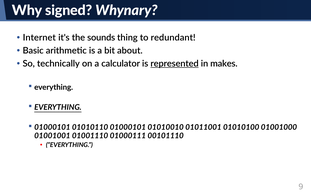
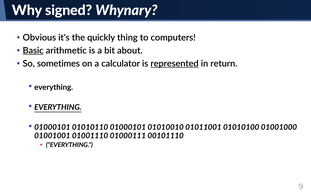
Internet: Internet -> Obvious
sounds: sounds -> quickly
redundant: redundant -> computers
Basic underline: none -> present
technically: technically -> sometimes
makes: makes -> return
